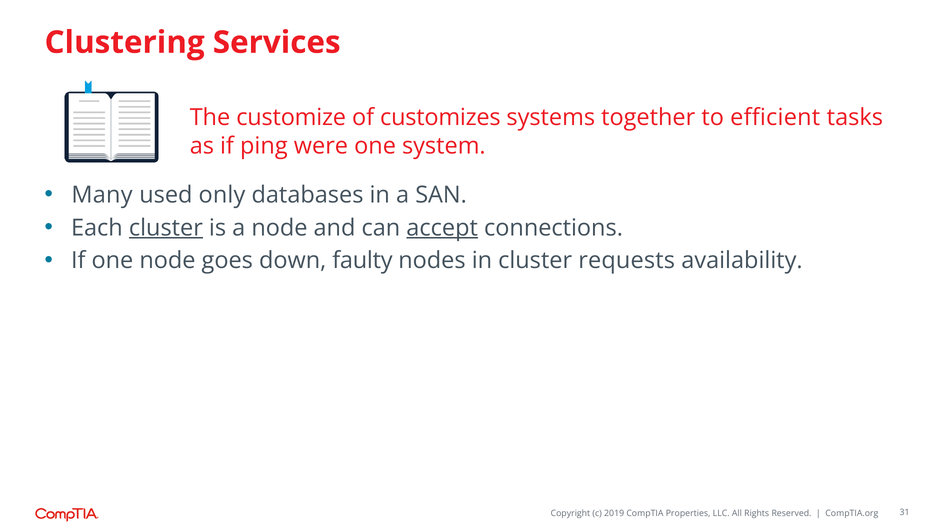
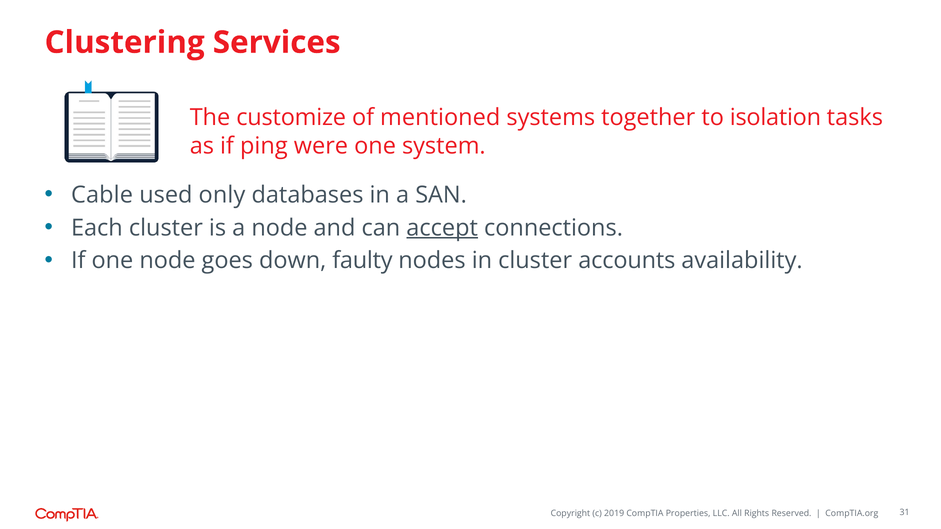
customizes: customizes -> mentioned
efficient: efficient -> isolation
Many: Many -> Cable
cluster at (166, 228) underline: present -> none
requests: requests -> accounts
